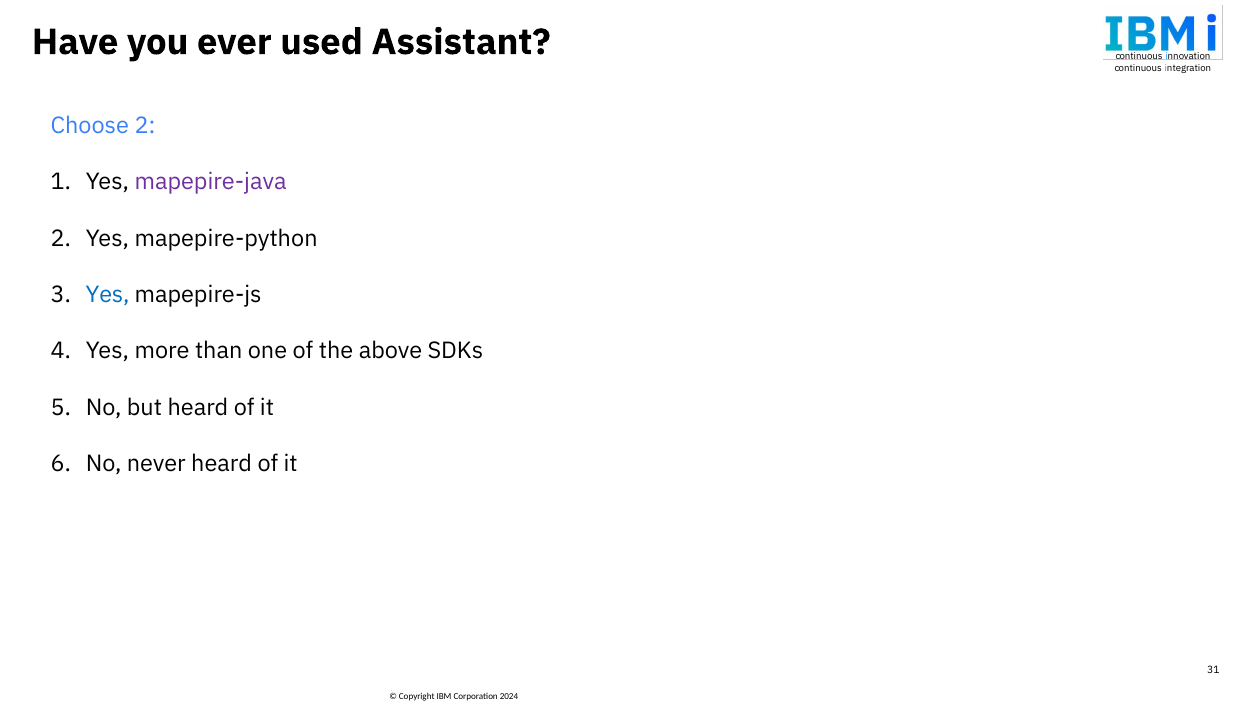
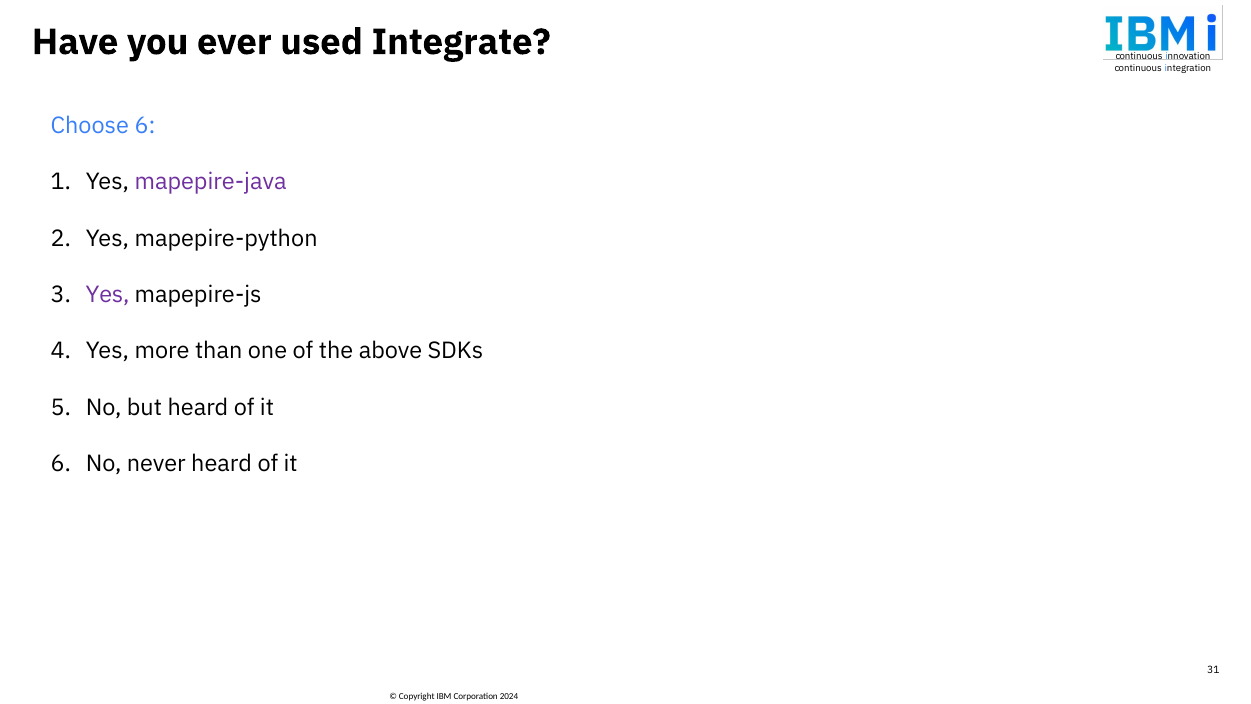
Assistant: Assistant -> Integrate
Choose 2: 2 -> 6
Yes at (108, 295) colour: blue -> purple
